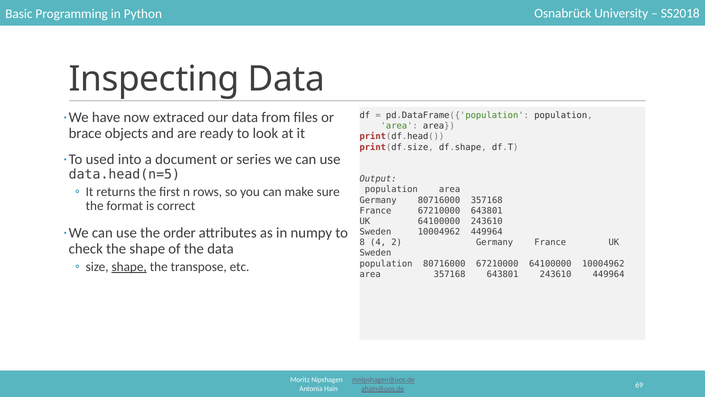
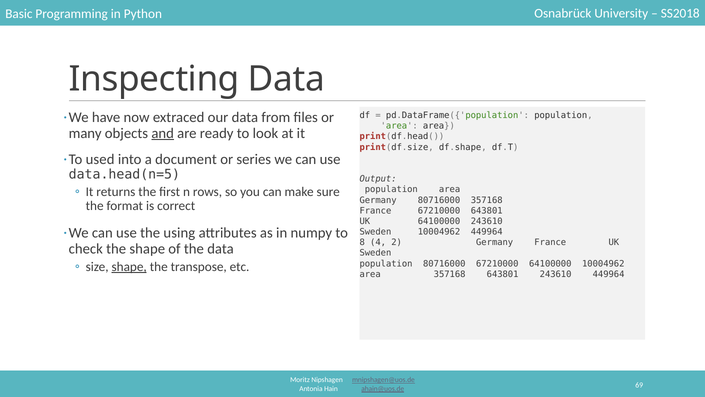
brace: brace -> many
and underline: none -> present
order: order -> using
